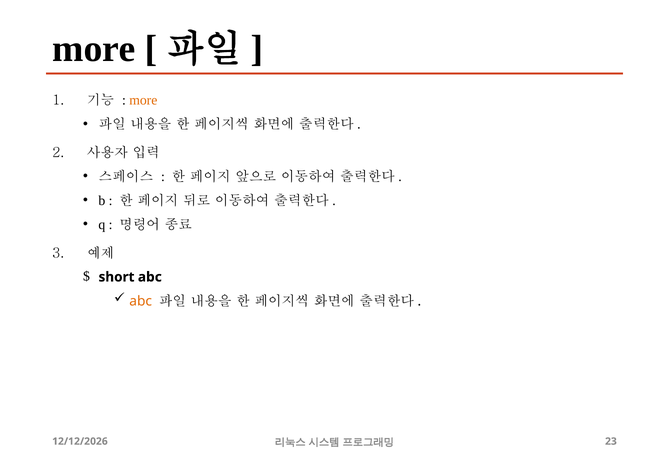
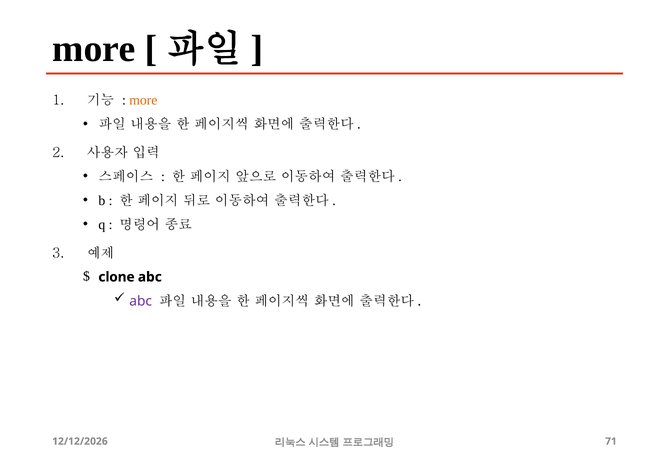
short: short -> clone
abc at (141, 301) colour: orange -> purple
23: 23 -> 71
